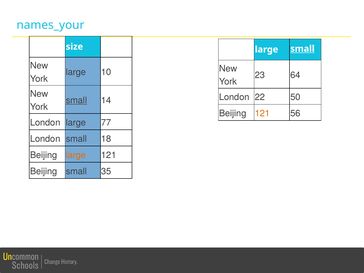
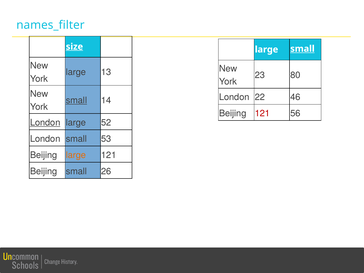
names_your: names_your -> names_filter
size underline: none -> present
10: 10 -> 13
64: 64 -> 80
50: 50 -> 46
121 at (262, 113) colour: orange -> red
London at (45, 123) underline: none -> present
77: 77 -> 52
18: 18 -> 53
35: 35 -> 26
